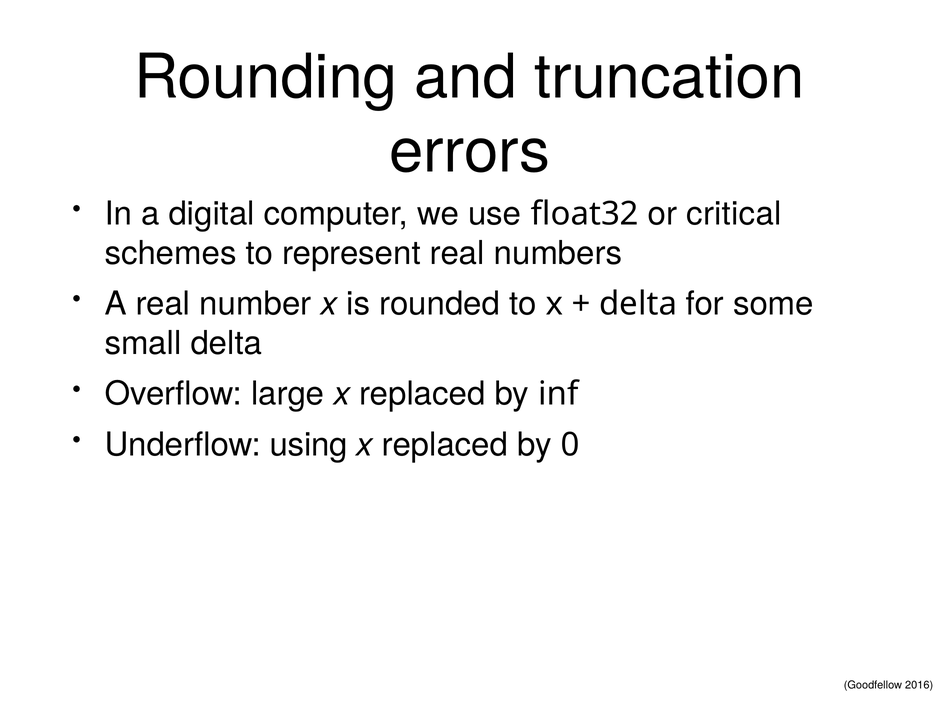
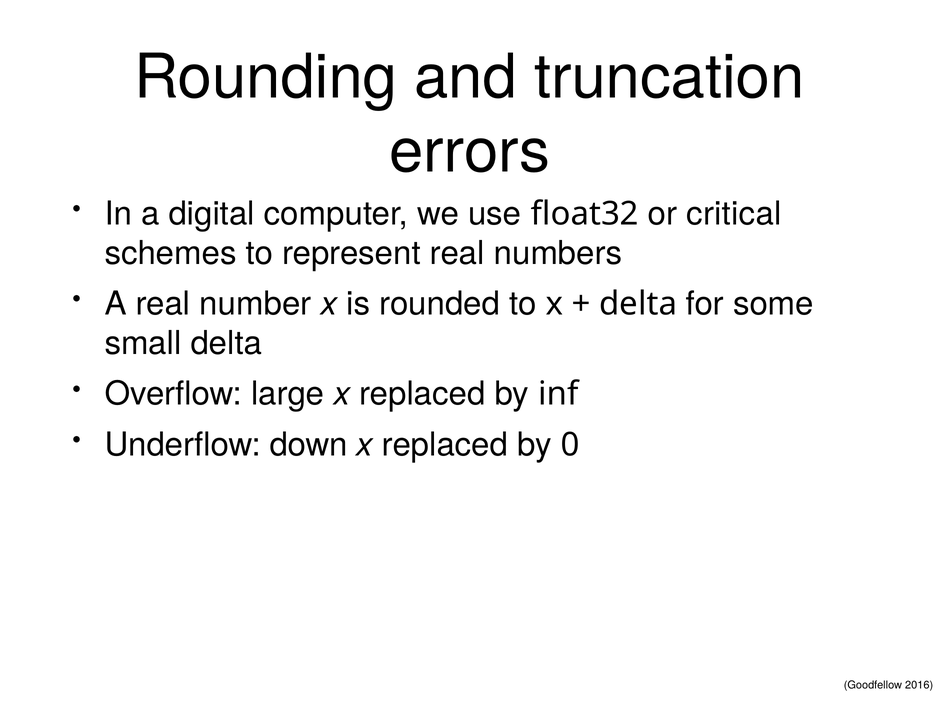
using: using -> down
